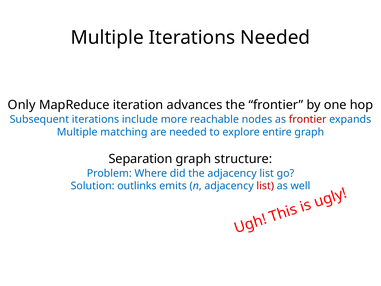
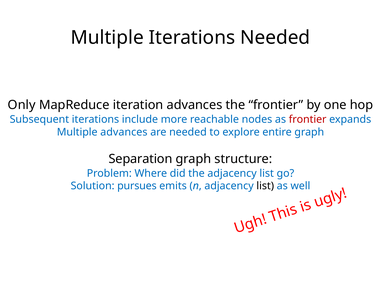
Multiple matching: matching -> advances
outlinks: outlinks -> pursues
list at (265, 186) colour: red -> black
